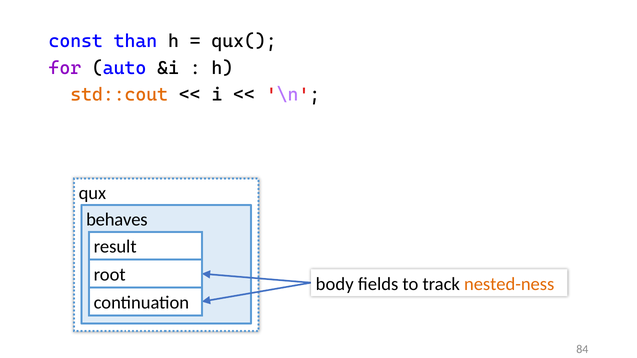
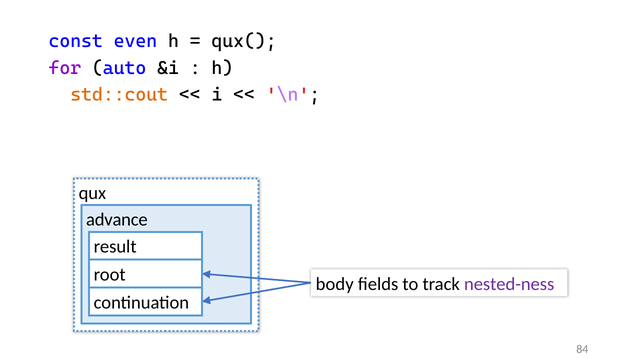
than: than -> even
behaves: behaves -> advance
nested-ness colour: orange -> purple
